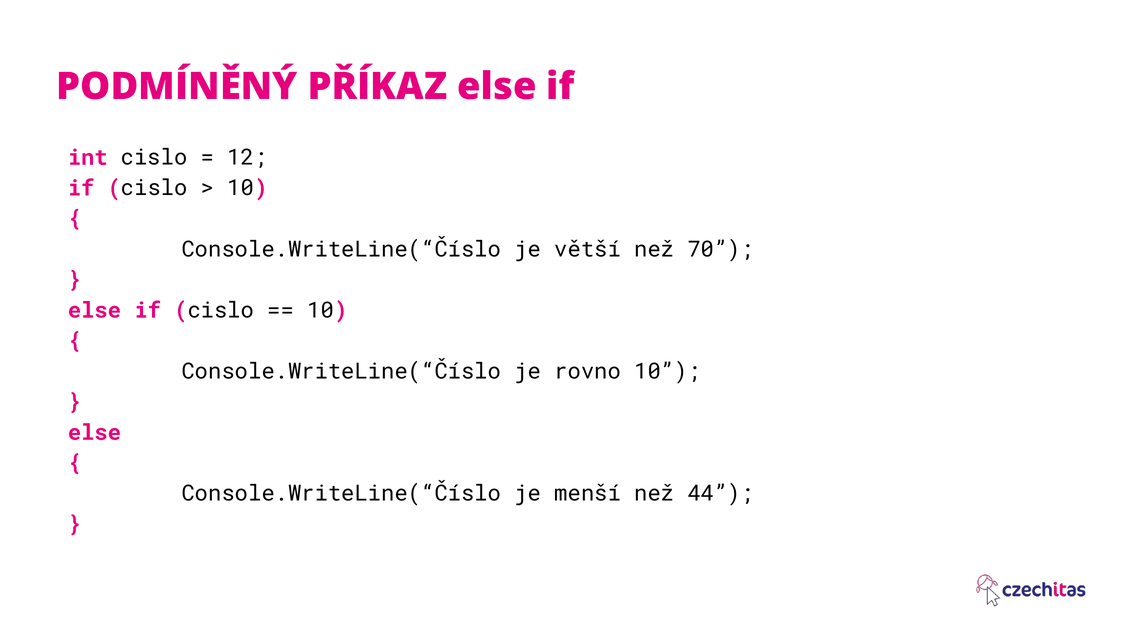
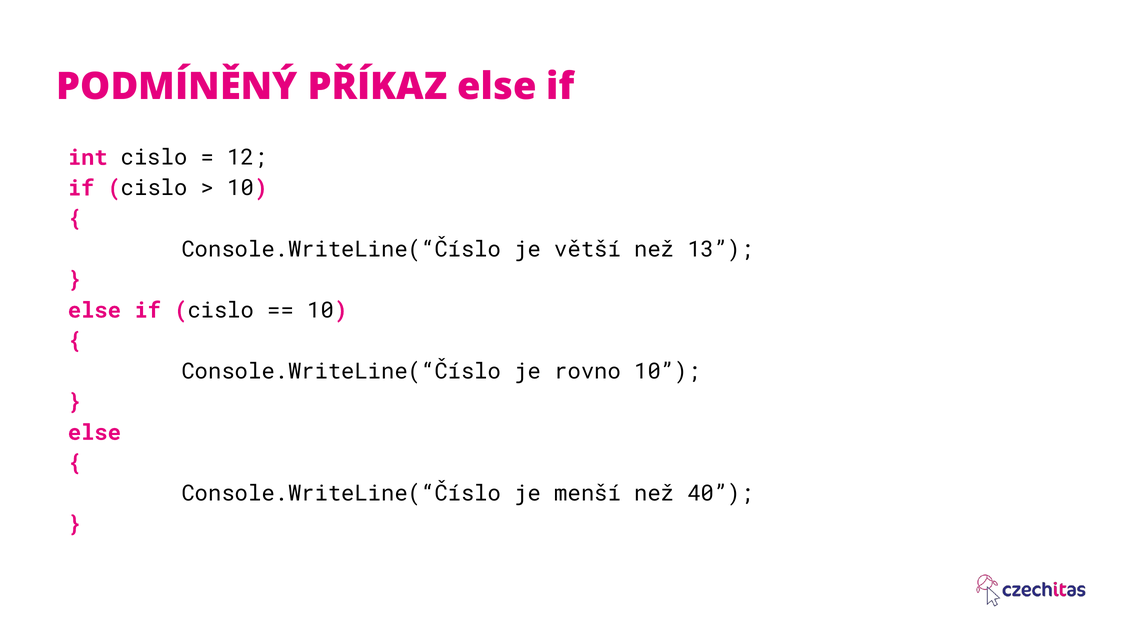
70: 70 -> 13
44: 44 -> 40
